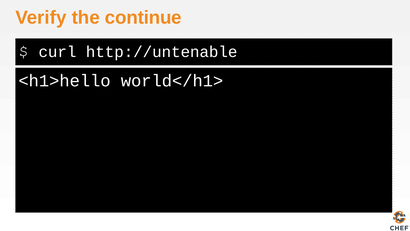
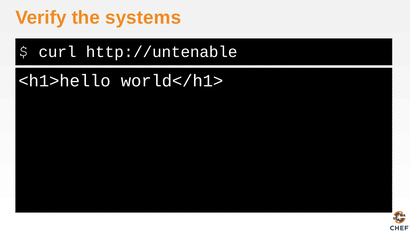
continue: continue -> systems
